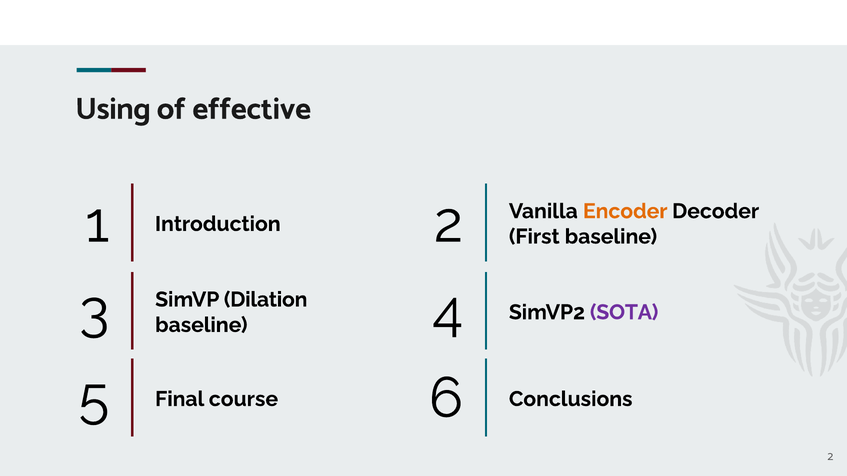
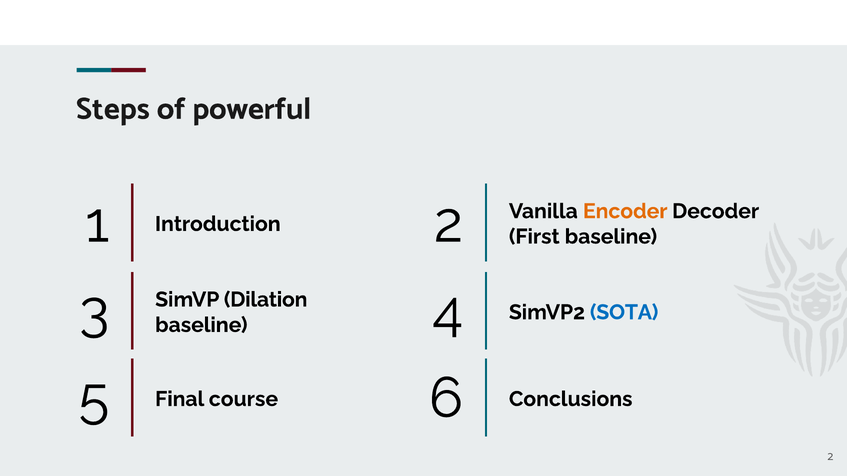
Using: Using -> Steps
effective: effective -> powerful
SOTA colour: purple -> blue
